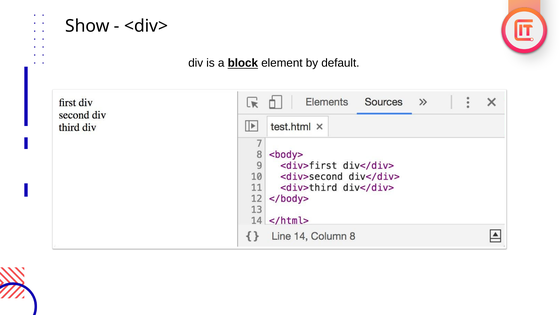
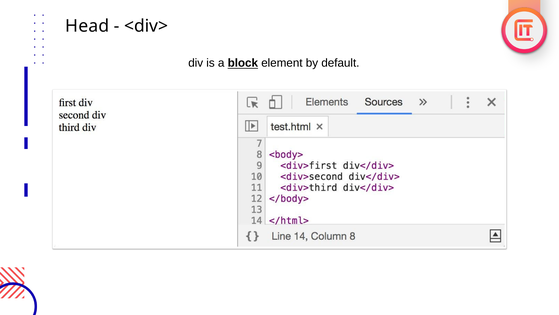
Show: Show -> Head
